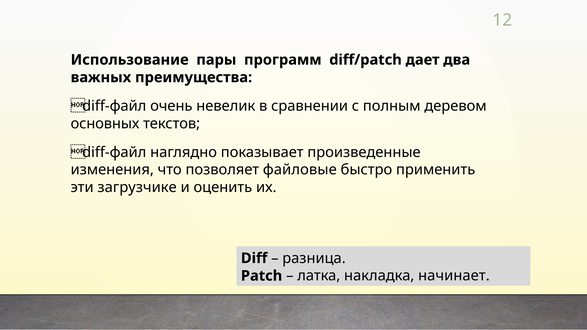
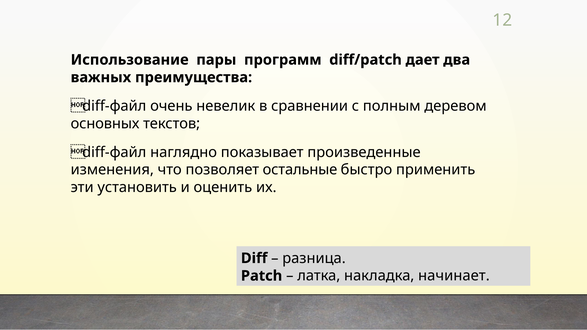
файловые: файловые -> остальные
загрузчике: загрузчике -> установить
